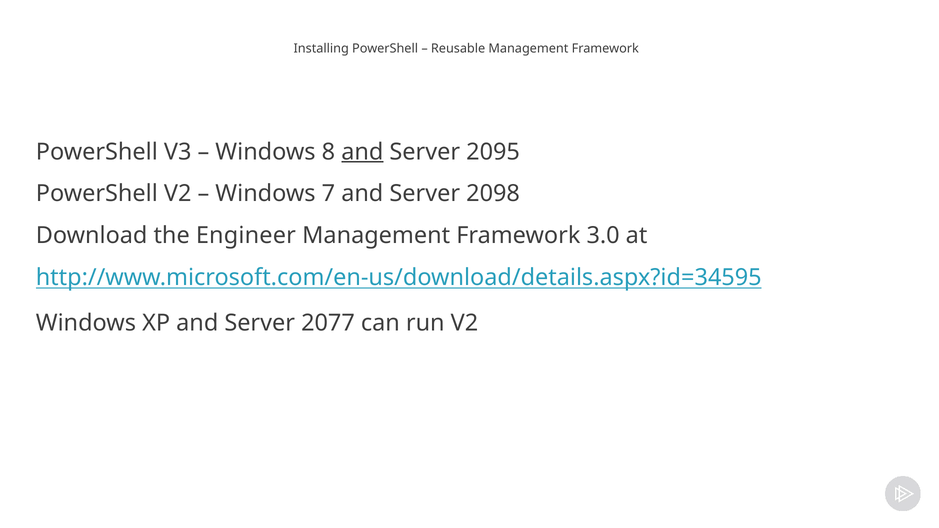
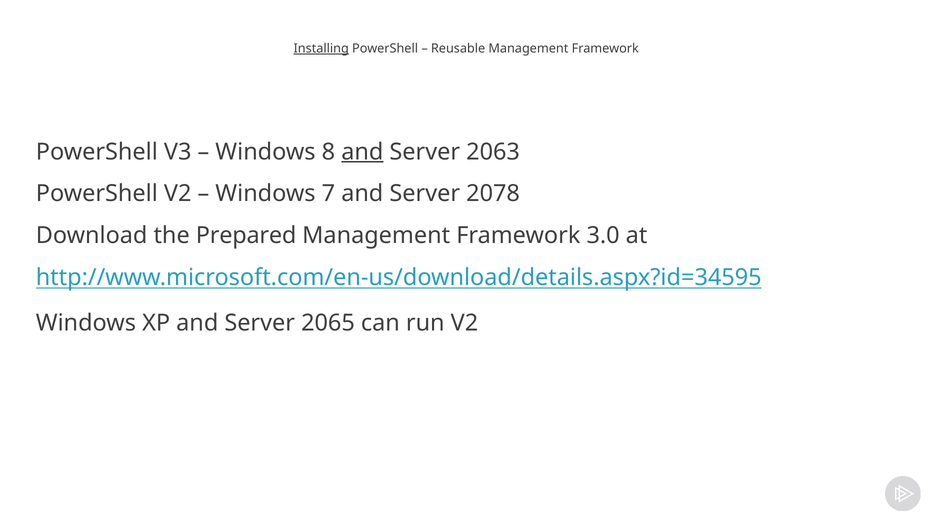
Installing underline: none -> present
2095: 2095 -> 2063
2098: 2098 -> 2078
Engineer: Engineer -> Prepared
2077: 2077 -> 2065
